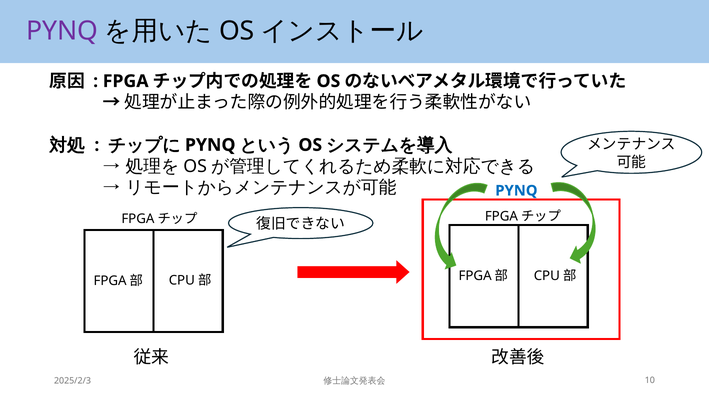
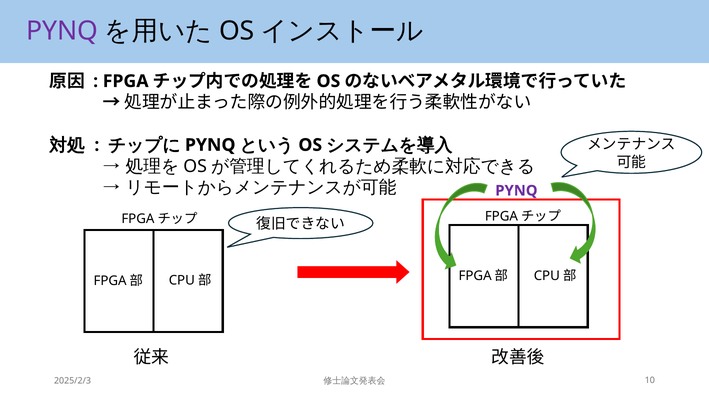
PYNQ at (516, 191) colour: blue -> purple
